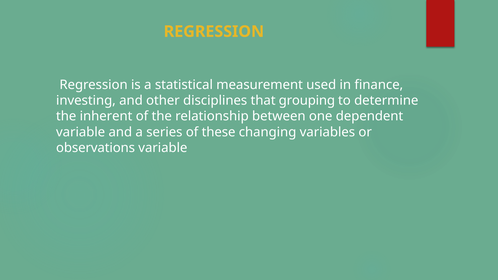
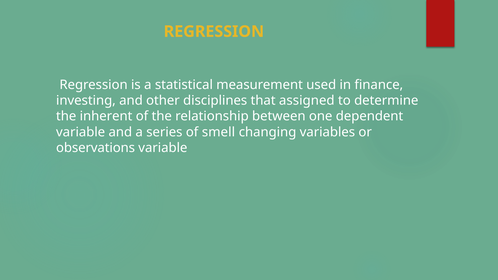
grouping: grouping -> assigned
these: these -> smell
